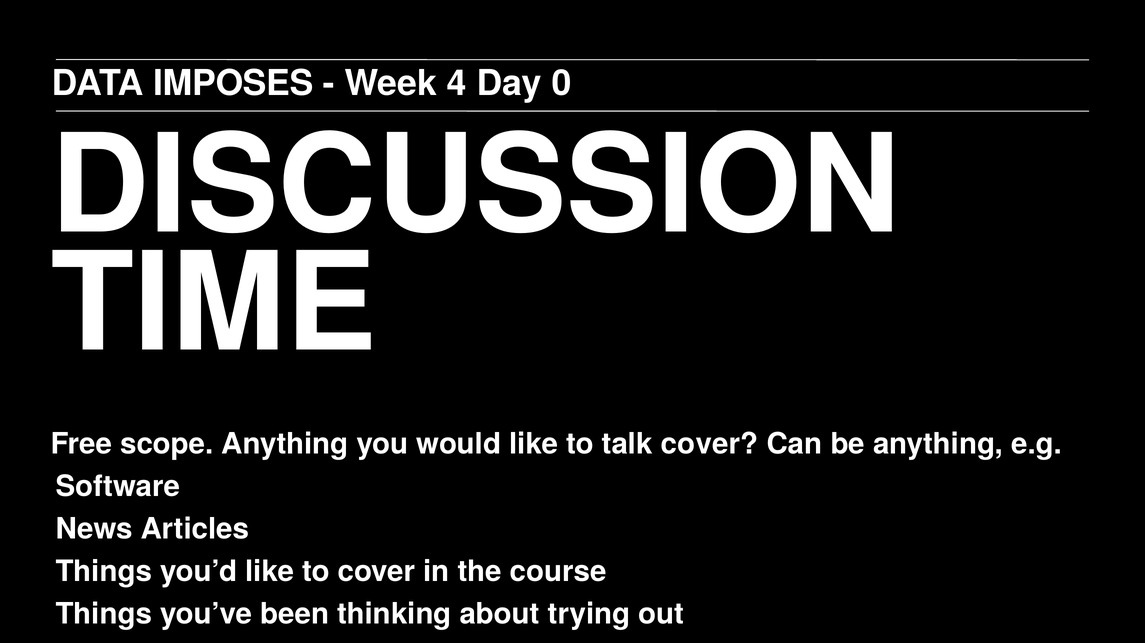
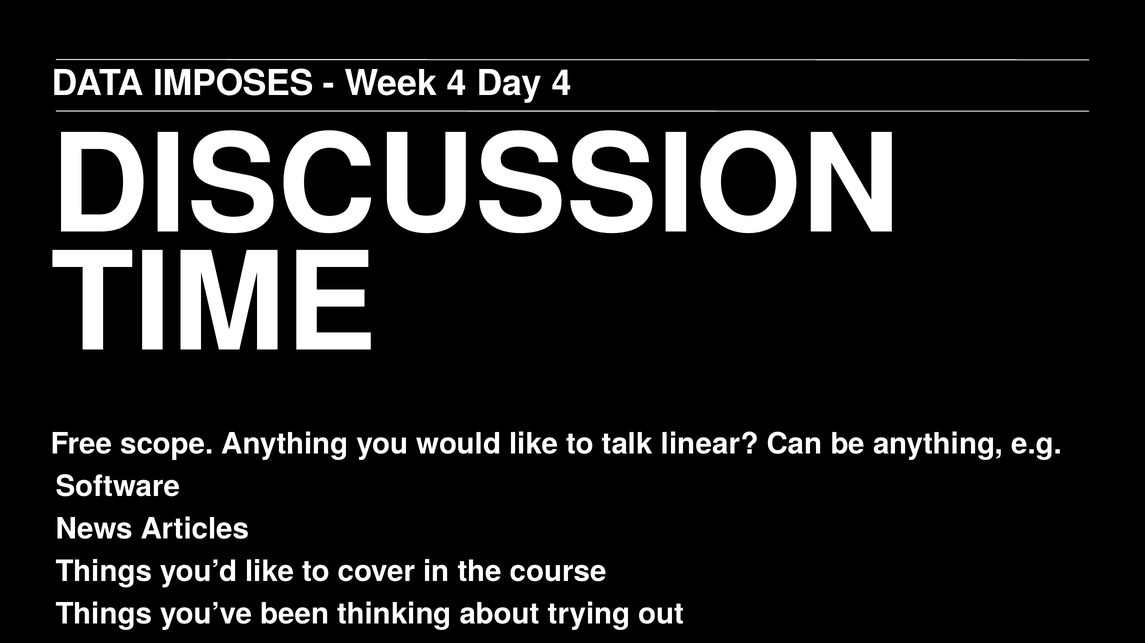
Day 0: 0 -> 4
talk cover: cover -> linear
